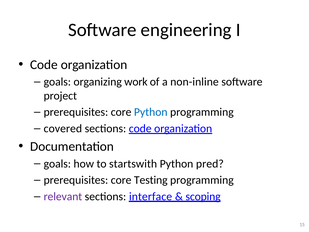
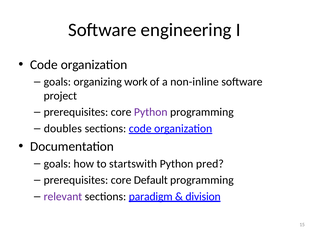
Python at (151, 112) colour: blue -> purple
covered: covered -> doubles
Testing: Testing -> Default
interface: interface -> paradigm
scoping: scoping -> division
